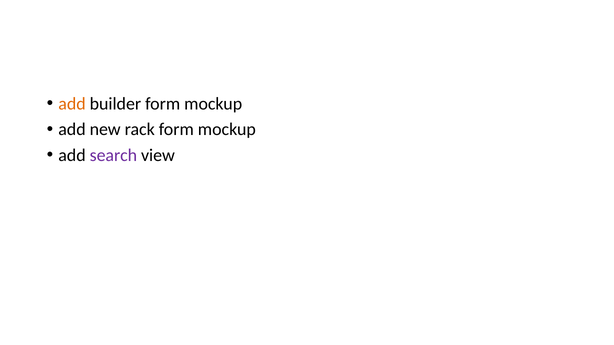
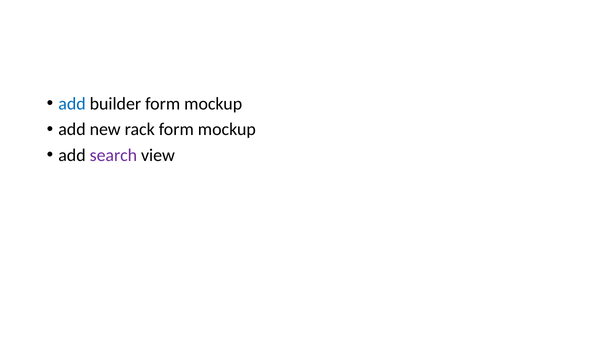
add at (72, 104) colour: orange -> blue
